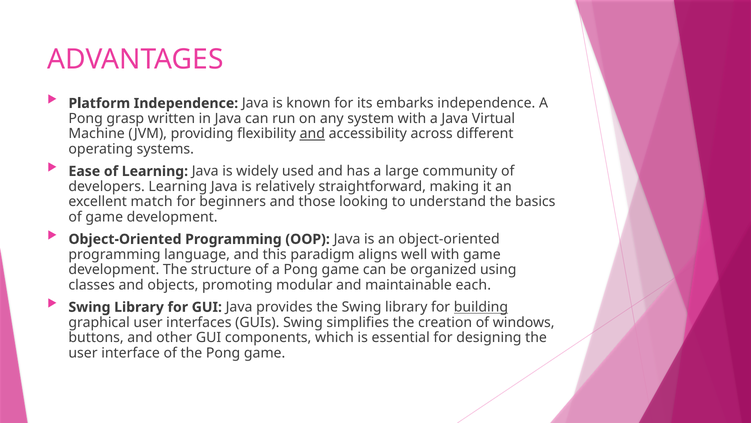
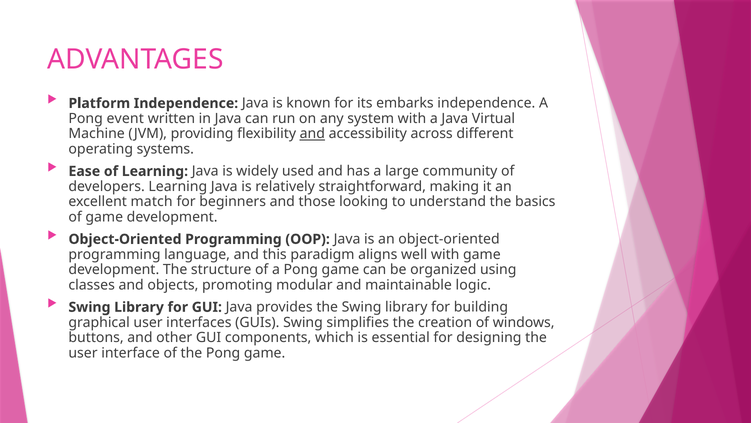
grasp: grasp -> event
each: each -> logic
building underline: present -> none
